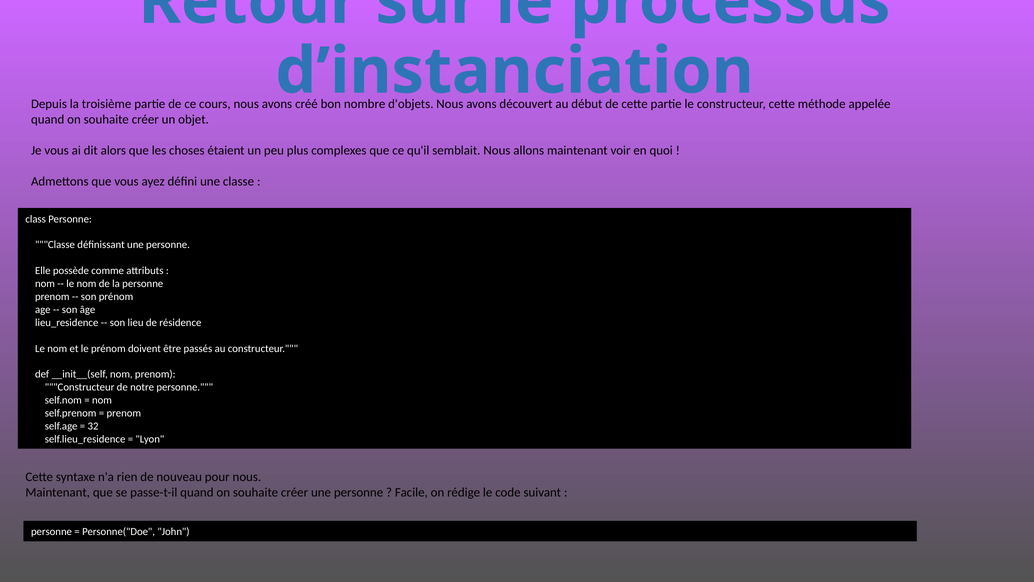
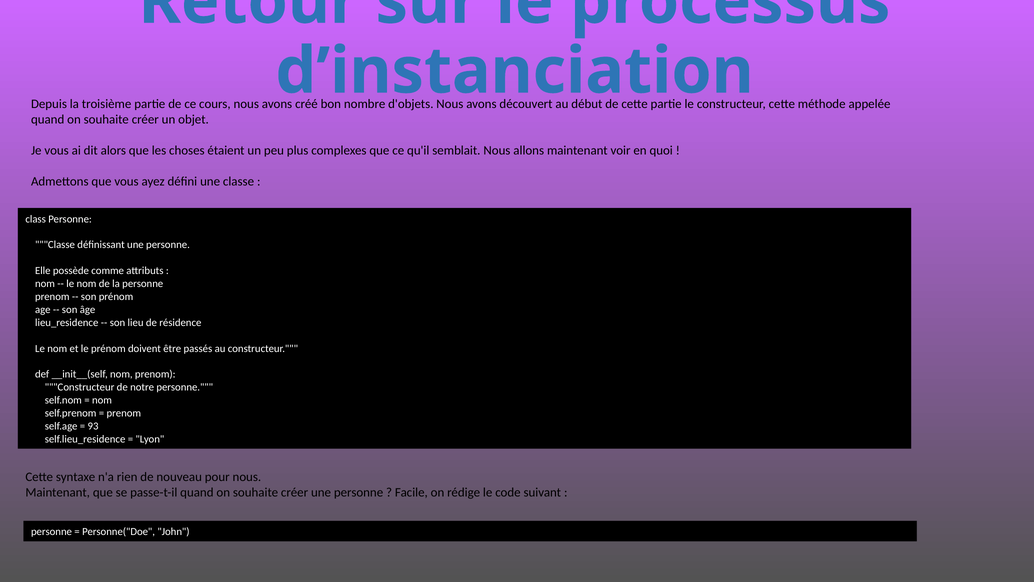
32: 32 -> 93
